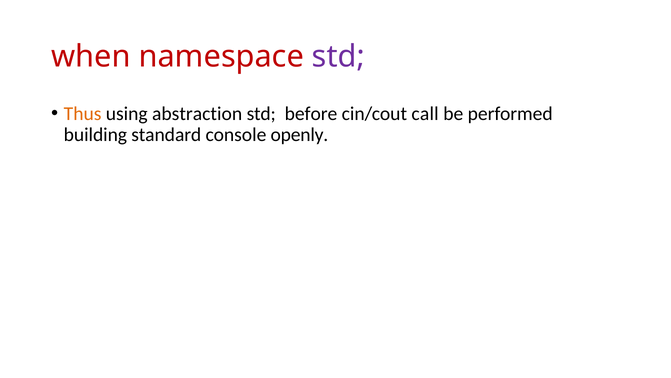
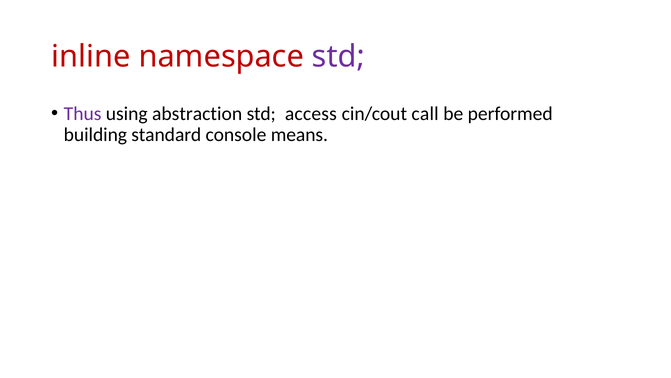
when: when -> inline
Thus colour: orange -> purple
before: before -> access
openly: openly -> means
